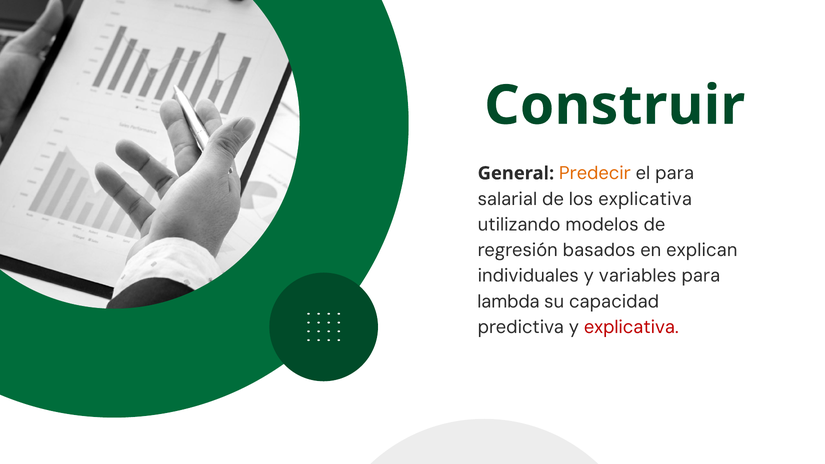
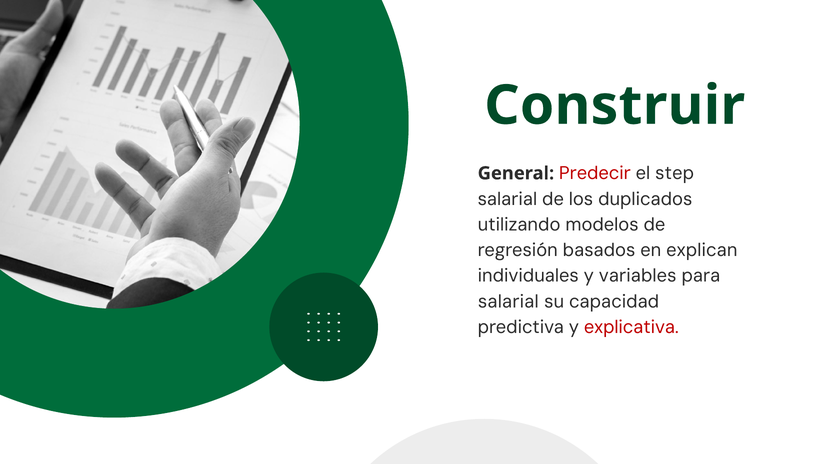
Predecir colour: orange -> red
el para: para -> step
los explicativa: explicativa -> duplicados
lambda at (509, 302): lambda -> salarial
